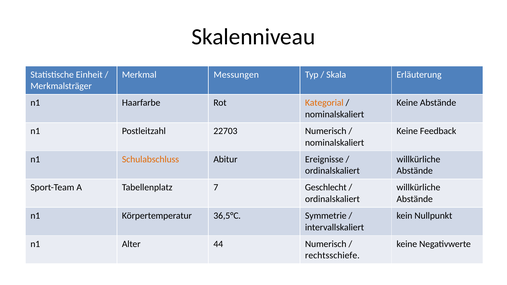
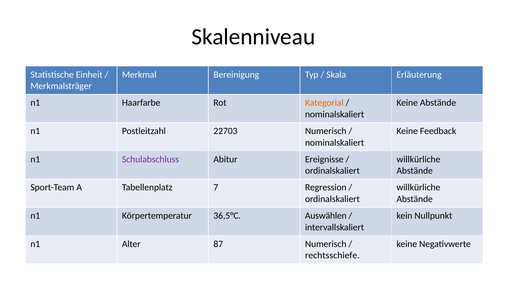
Messungen: Messungen -> Bereinigung
Schulabschluss colour: orange -> purple
Geschlecht: Geschlecht -> Regression
Symmetrie: Symmetrie -> Auswählen
44: 44 -> 87
